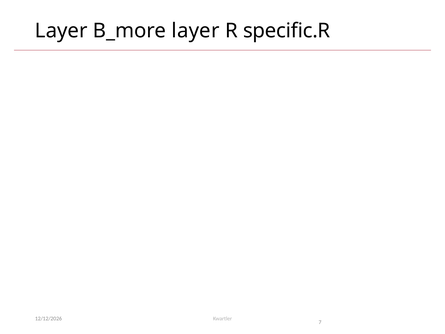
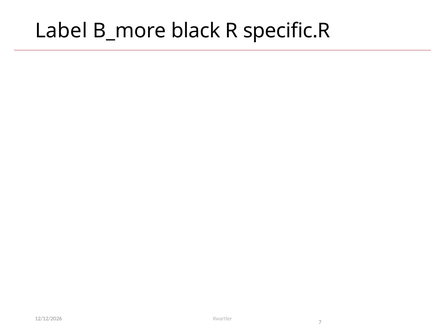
Layer at (61, 31): Layer -> Label
B_more layer: layer -> black
